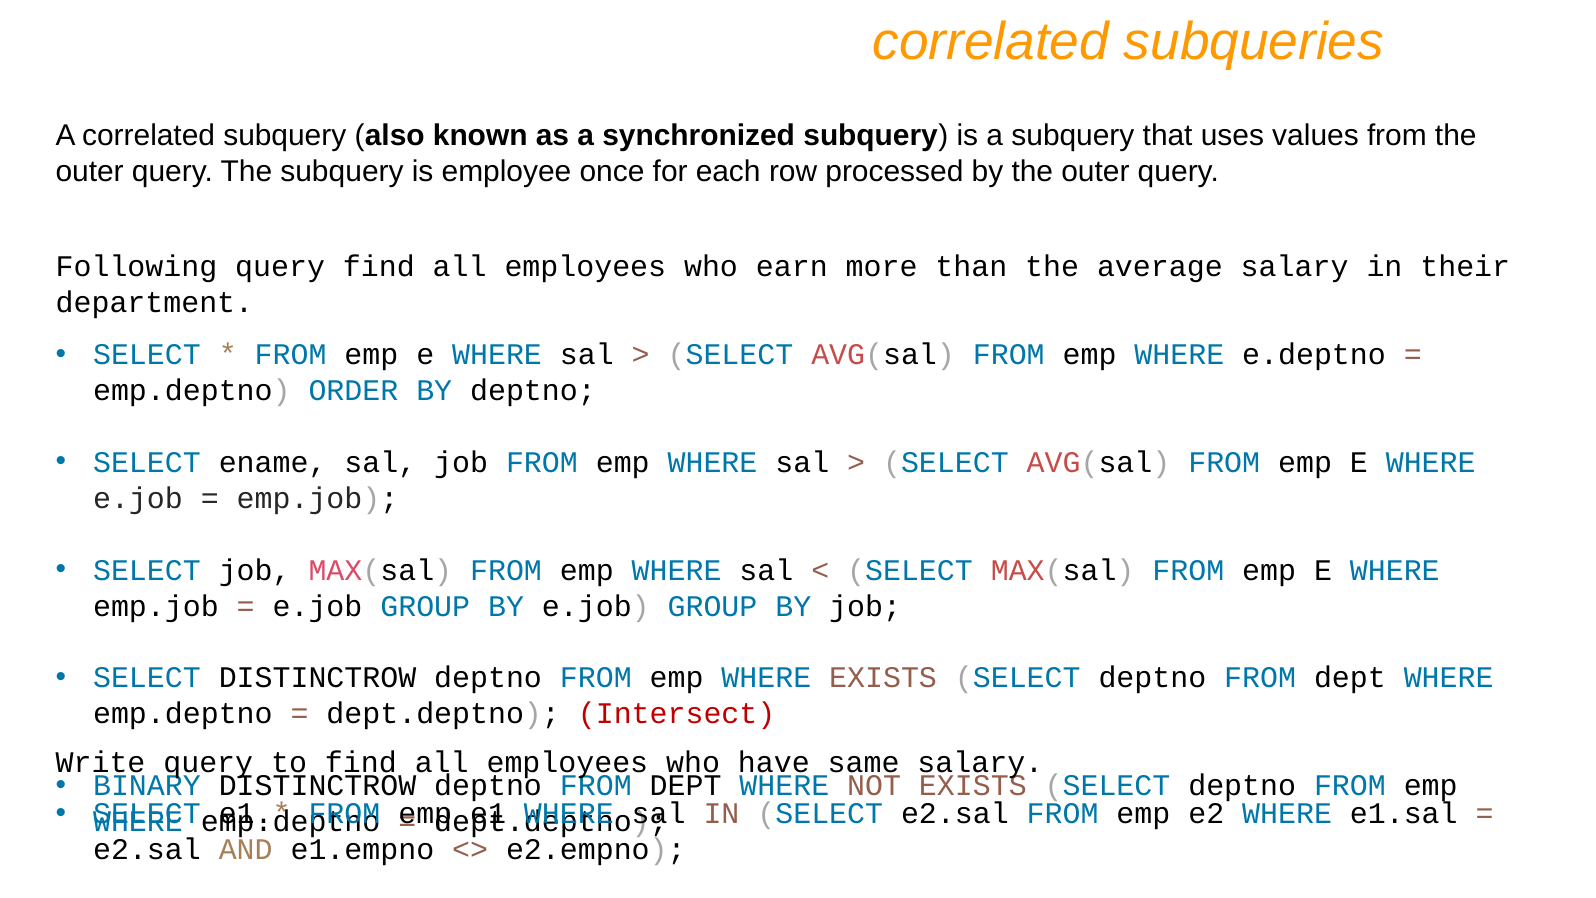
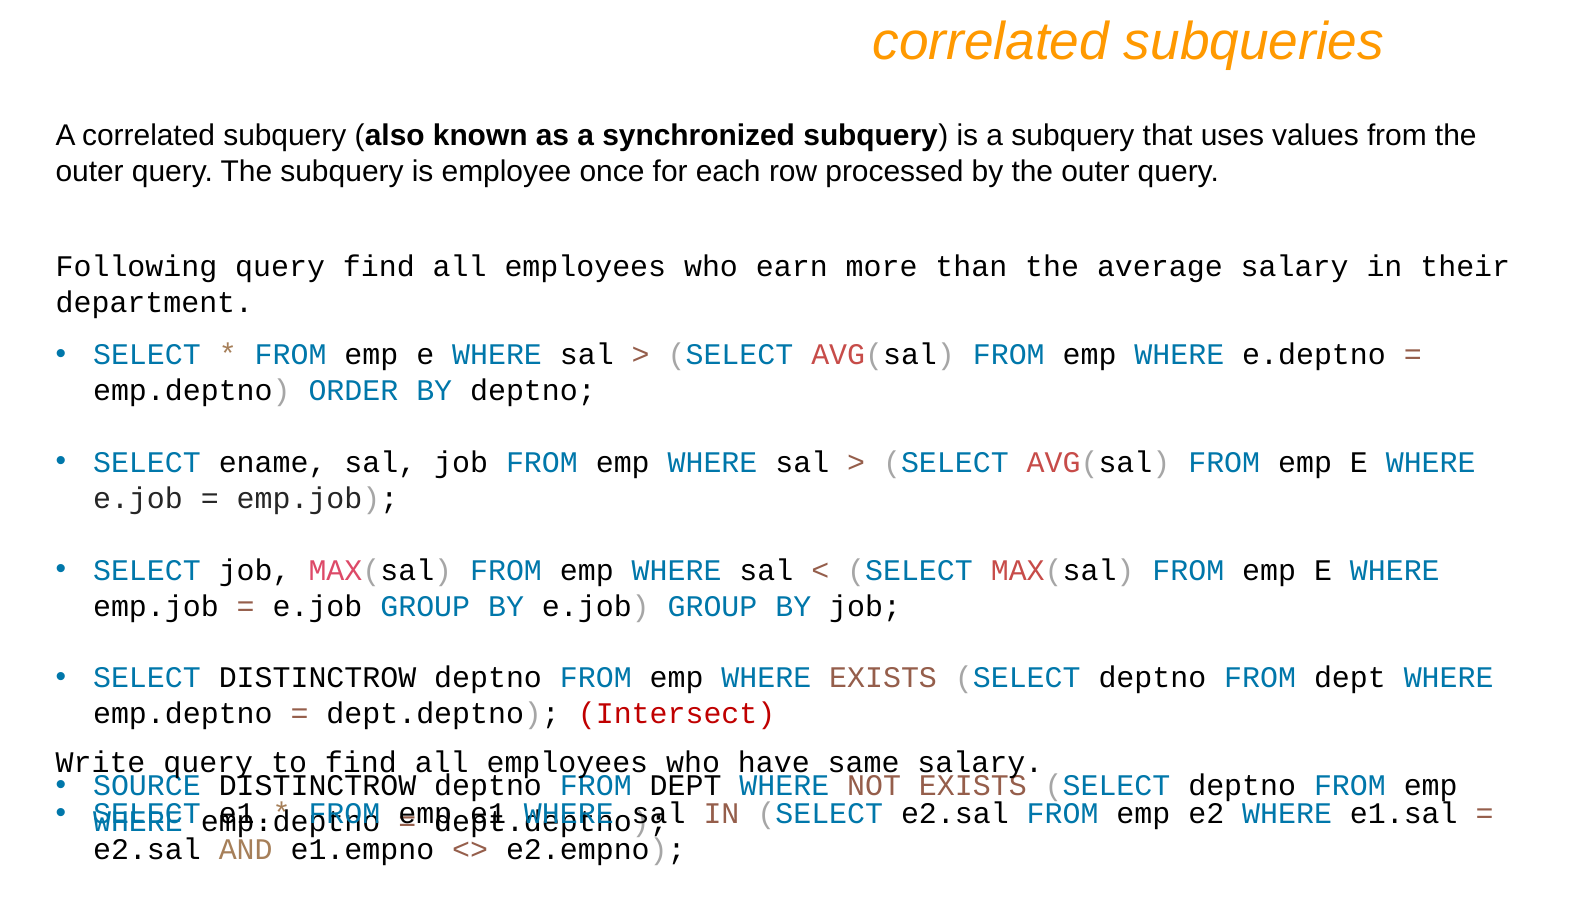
BINARY: BINARY -> SOURCE
